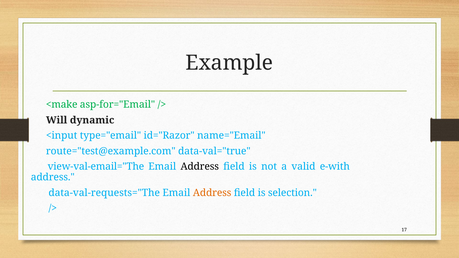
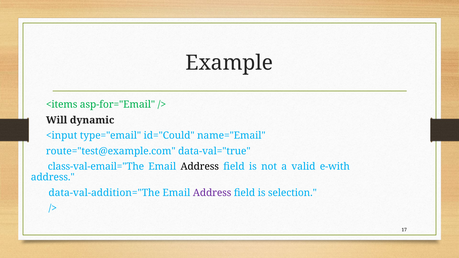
<make: <make -> <items
id="Razor: id="Razor -> id="Could
view-val-email="The: view-val-email="The -> class-val-email="The
data-val-requests="The: data-val-requests="The -> data-val-addition="The
Address at (212, 193) colour: orange -> purple
